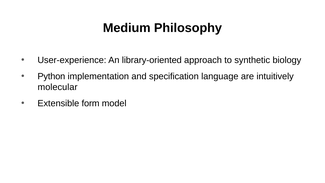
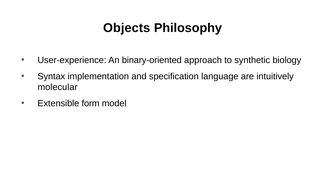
Medium: Medium -> Objects
library-oriented: library-oriented -> binary-oriented
Python: Python -> Syntax
